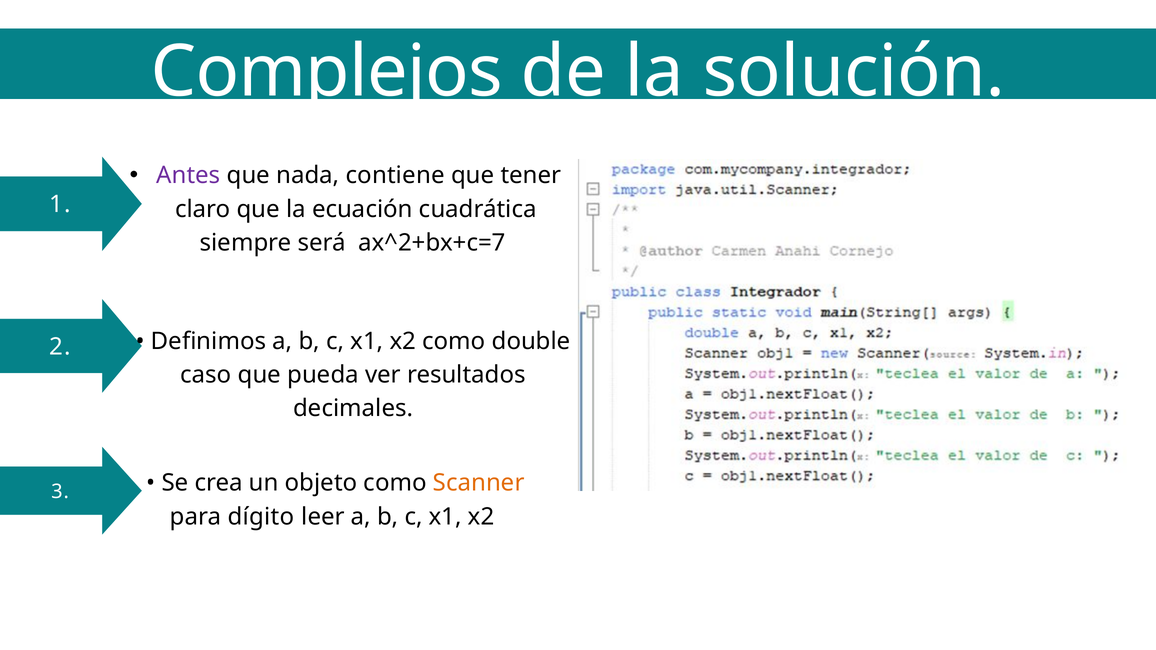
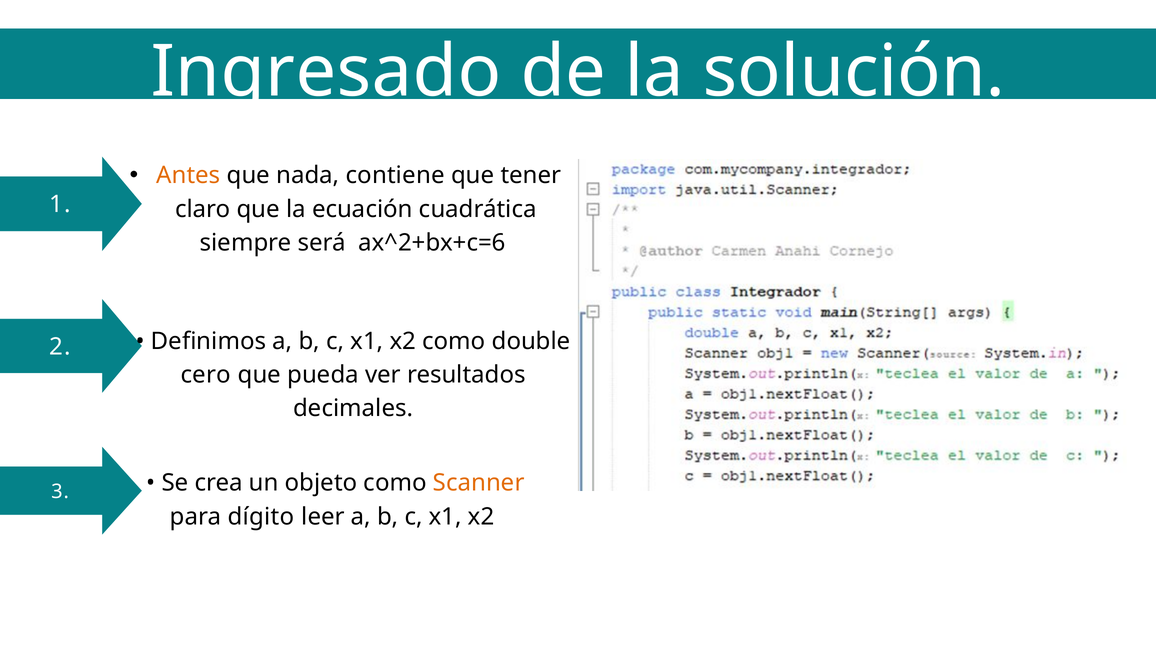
Complejos: Complejos -> Ingresado
Antes colour: purple -> orange
ax^2+bx+c=7: ax^2+bx+c=7 -> ax^2+bx+c=6
caso: caso -> cero
